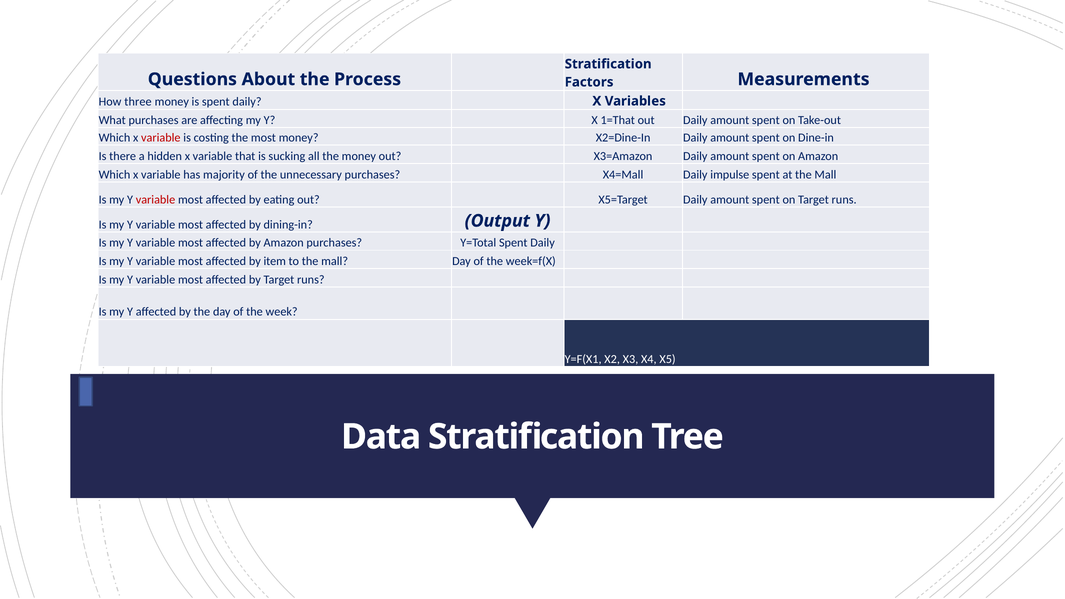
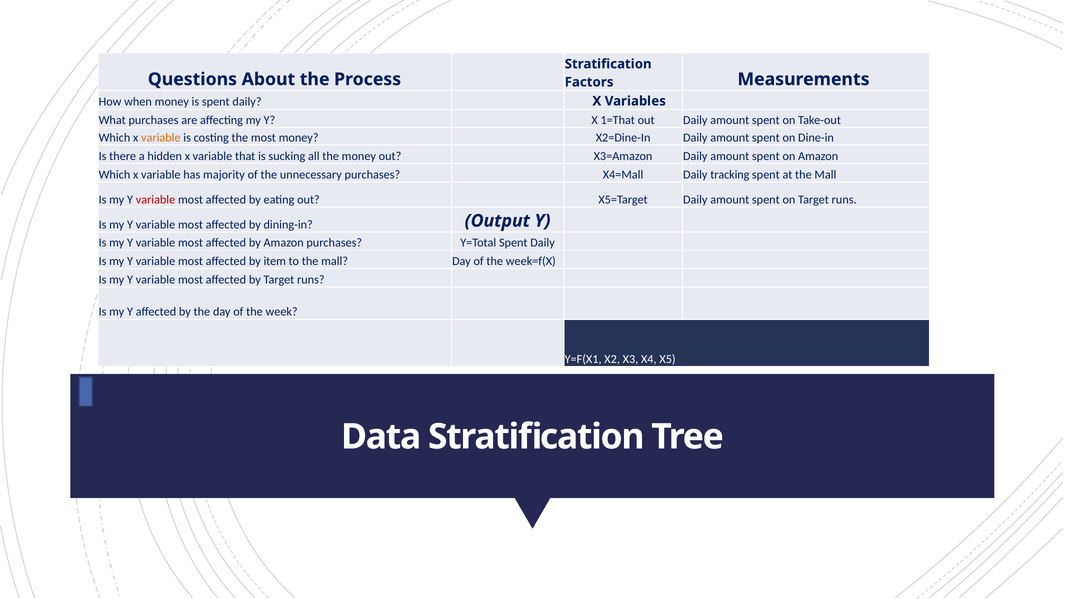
three: three -> when
variable at (161, 138) colour: red -> orange
impulse: impulse -> tracking
